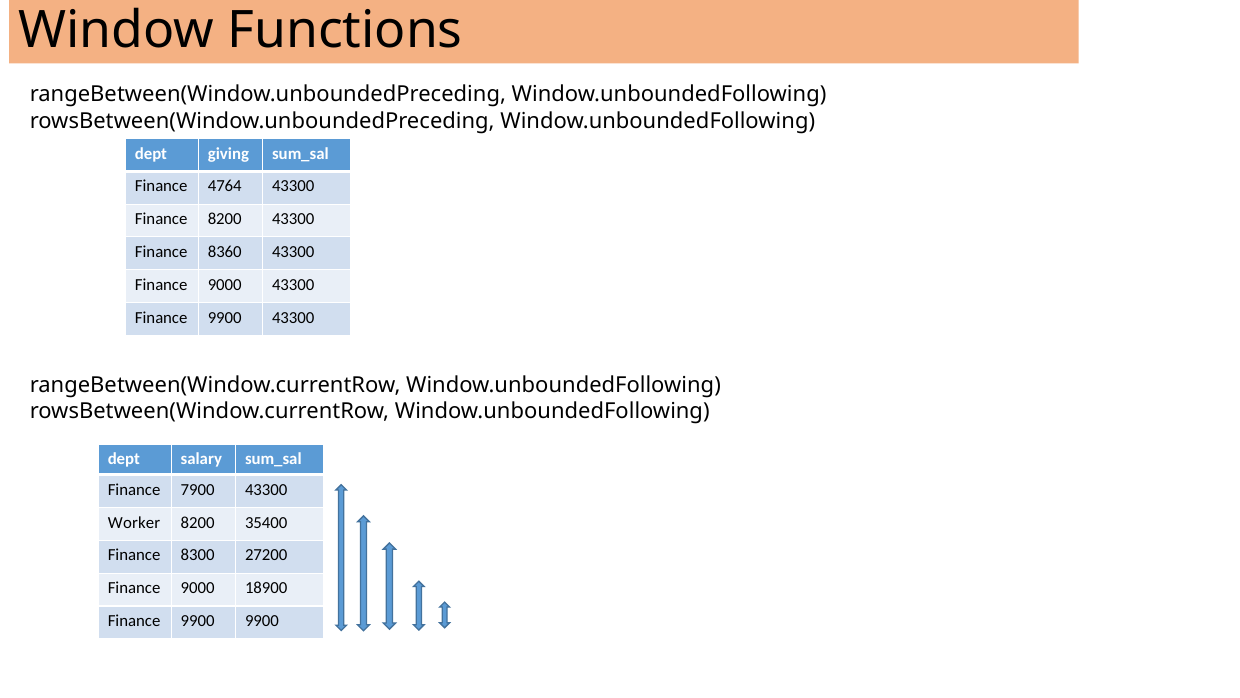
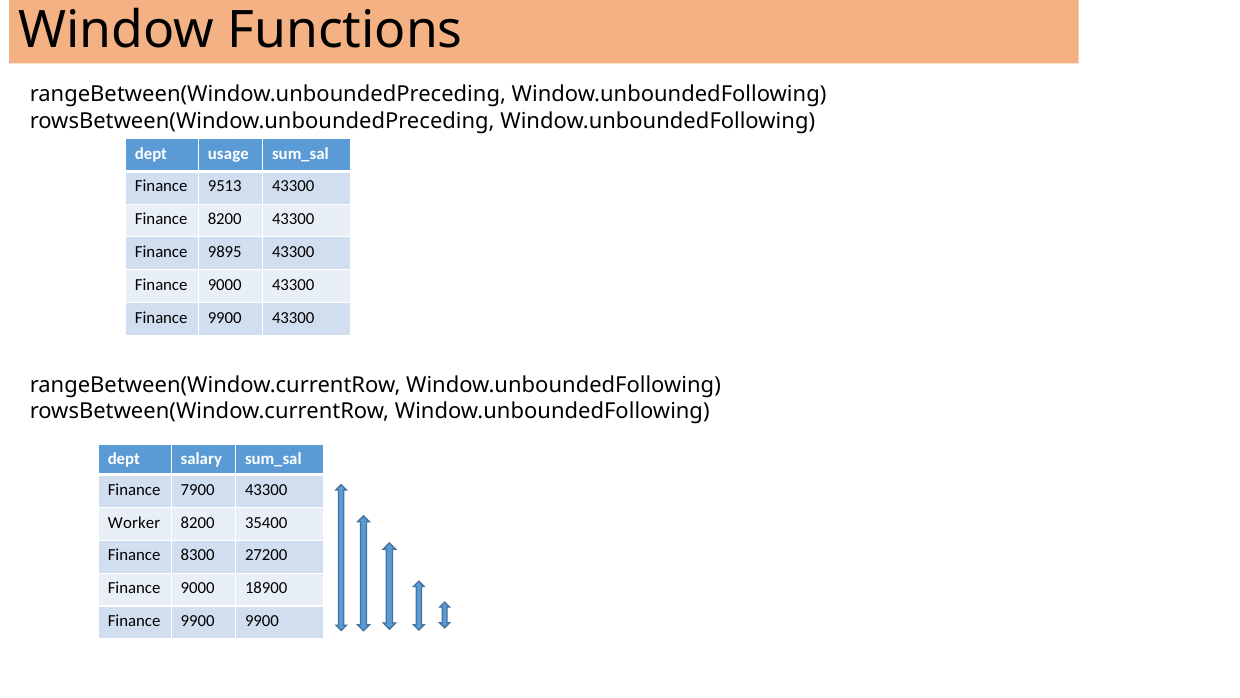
giving: giving -> usage
4764: 4764 -> 9513
8360: 8360 -> 9895
